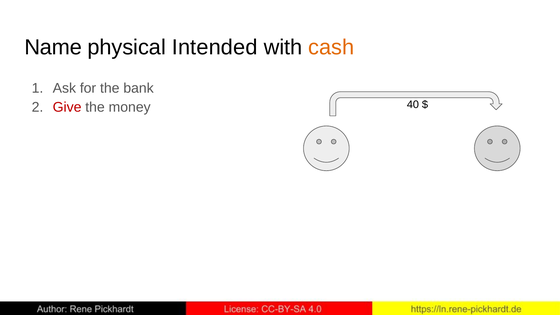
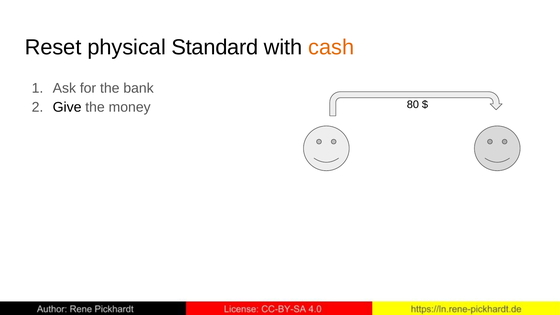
Name: Name -> Reset
Intended: Intended -> Standard
Give colour: red -> black
40: 40 -> 80
